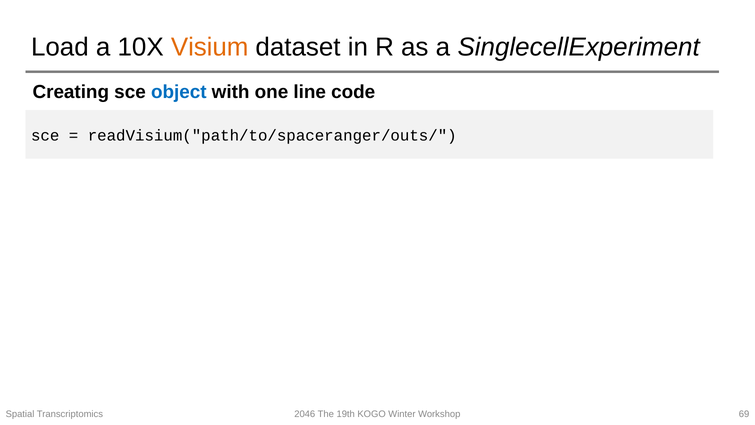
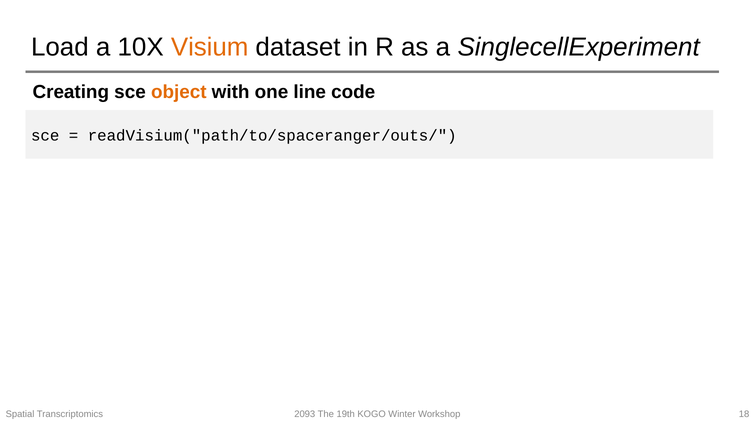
object colour: blue -> orange
2046: 2046 -> 2093
69: 69 -> 18
